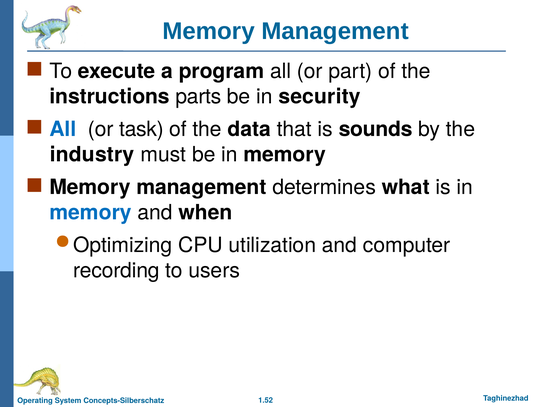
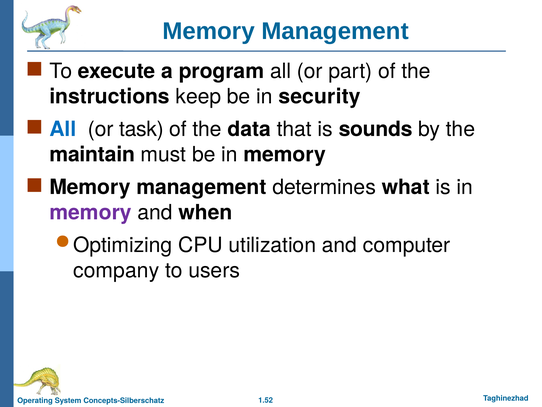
parts: parts -> keep
industry: industry -> maintain
memory at (91, 212) colour: blue -> purple
recording: recording -> company
